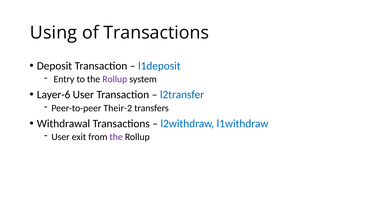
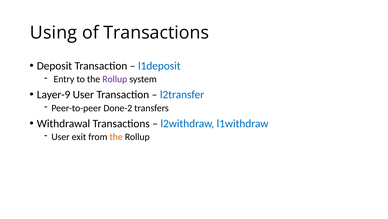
Layer-6: Layer-6 -> Layer-9
Their-2: Their-2 -> Done-2
the at (116, 136) colour: purple -> orange
